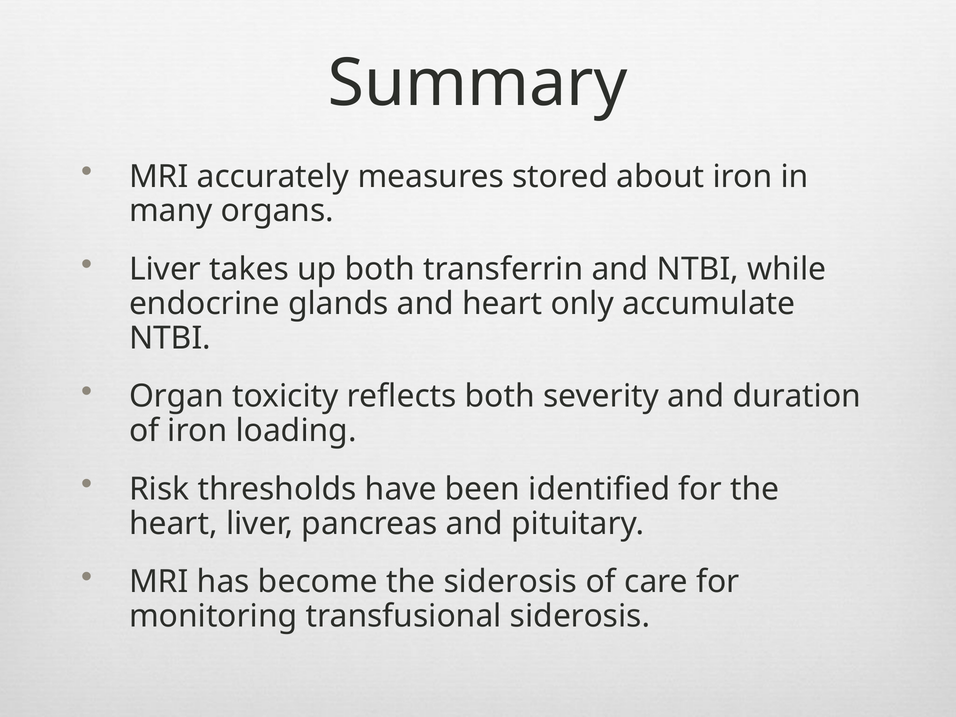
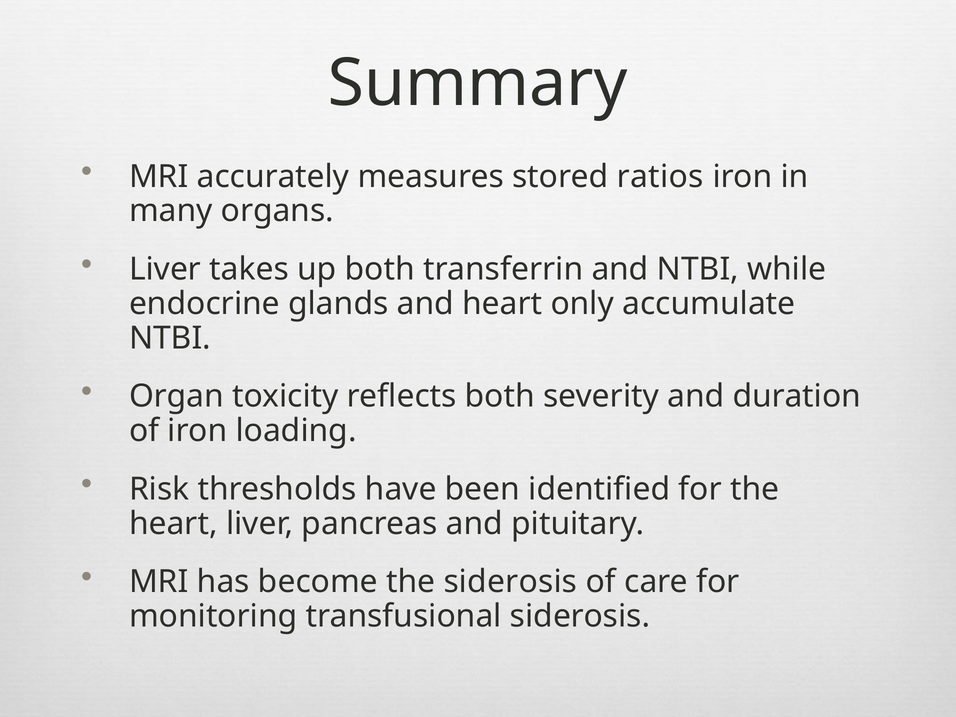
about: about -> ratios
